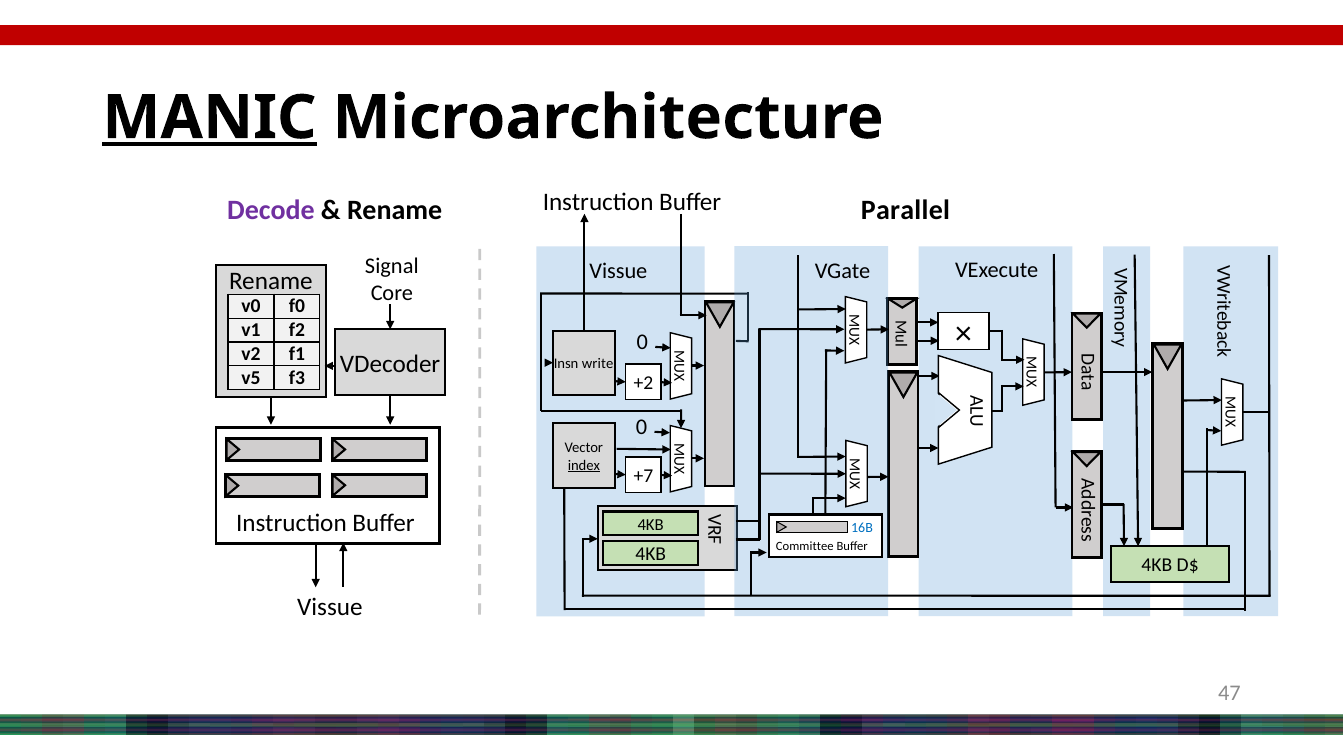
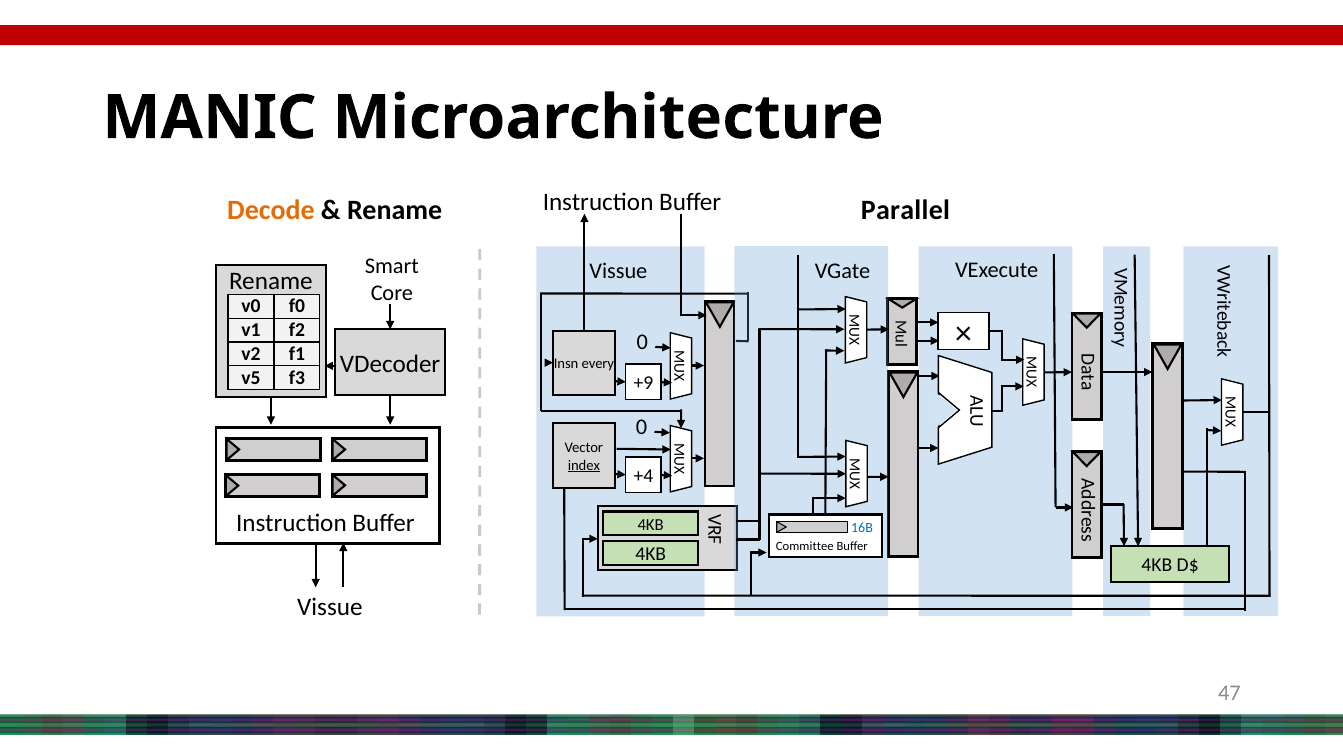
MANIC underline: present -> none
Decode colour: purple -> orange
Signal: Signal -> Smart
write: write -> every
+2: +2 -> +9
+7: +7 -> +4
